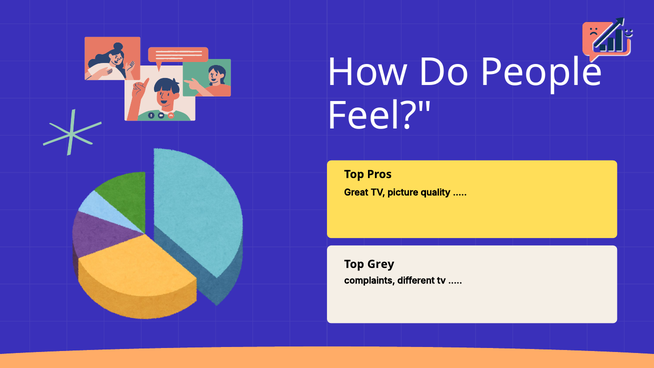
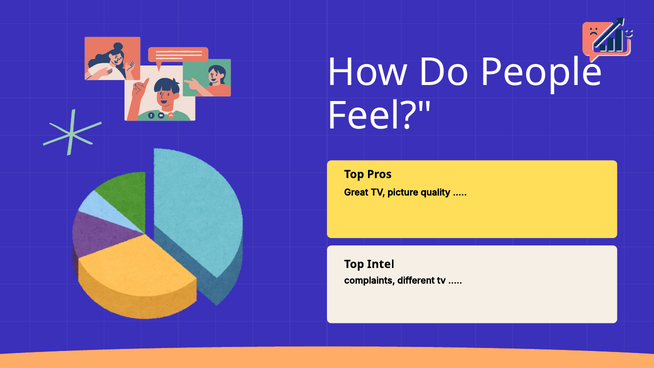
Grey: Grey -> Intel
